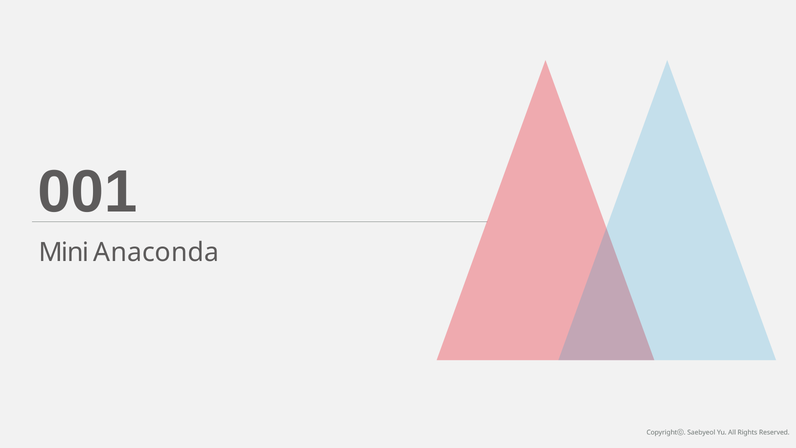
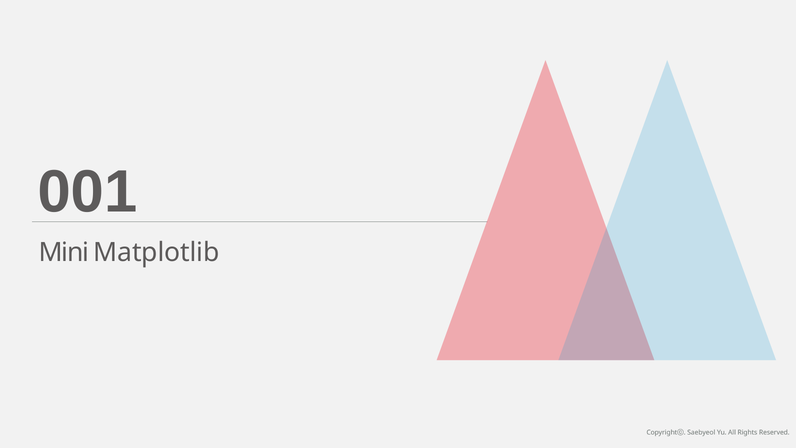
Anaconda: Anaconda -> Matplotlib
